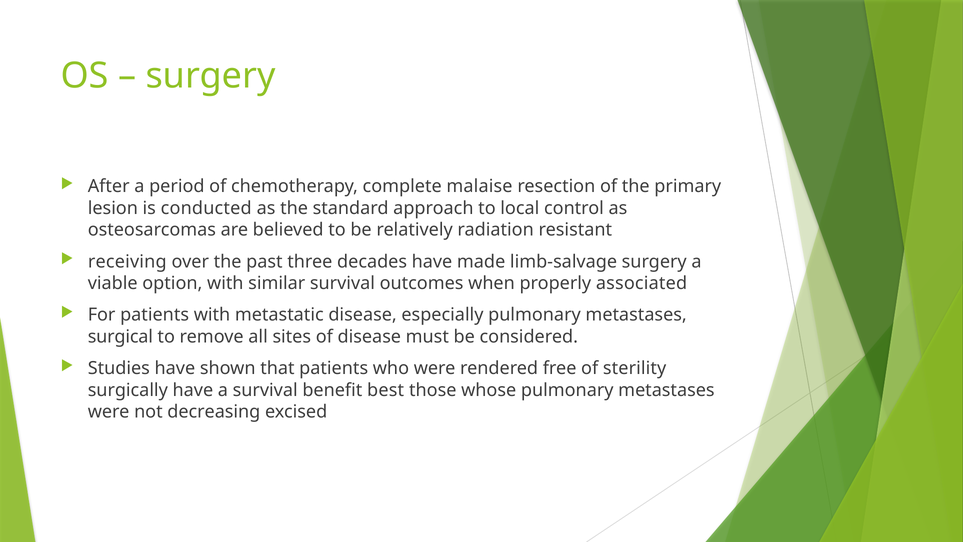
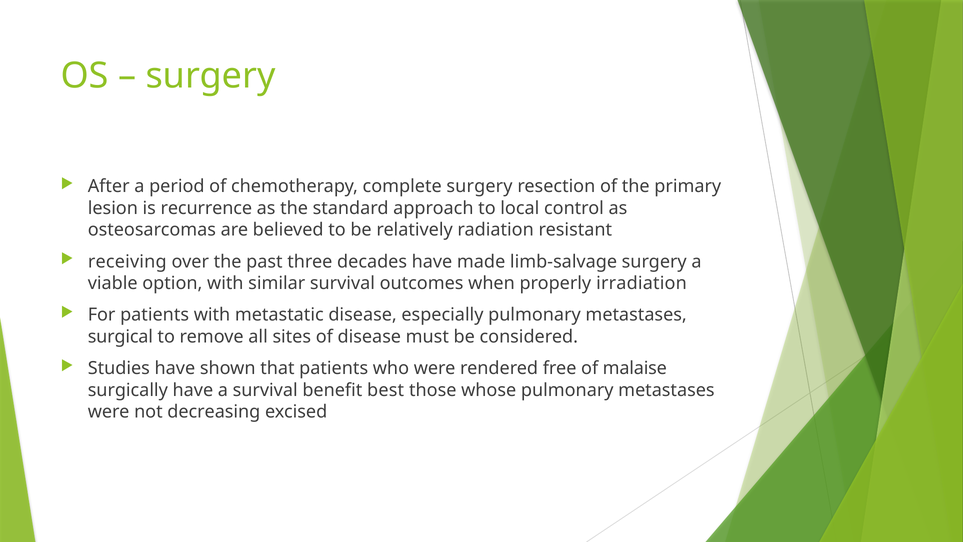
complete malaise: malaise -> surgery
conducted: conducted -> recurrence
associated: associated -> irradiation
sterility: sterility -> malaise
